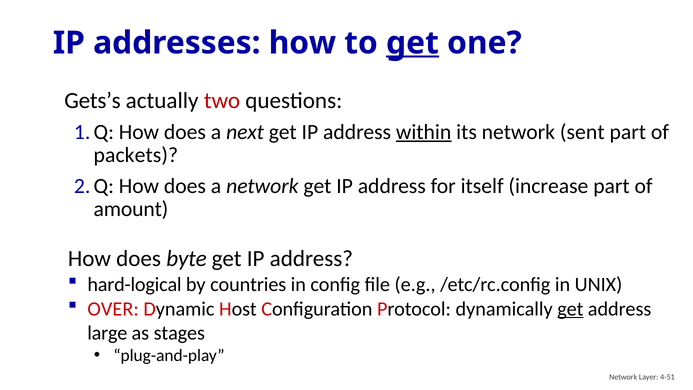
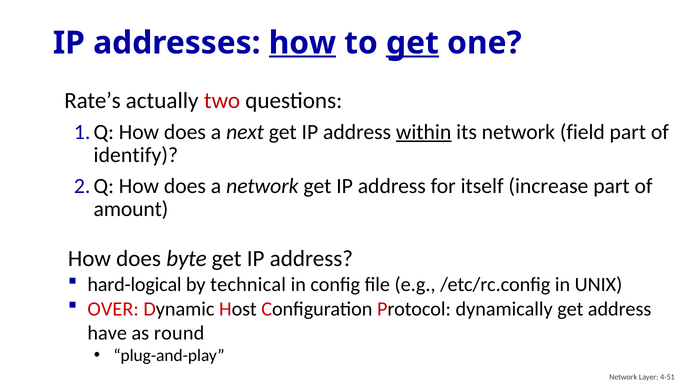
how at (302, 43) underline: none -> present
Gets’s: Gets’s -> Rate’s
sent: sent -> field
packets: packets -> identify
countries: countries -> technical
get at (570, 309) underline: present -> none
large: large -> have
stages: stages -> round
